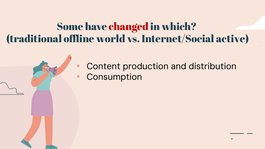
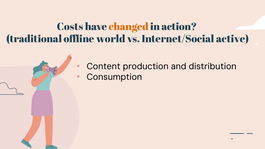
Some: Some -> Costs
changed colour: red -> orange
which: which -> action
